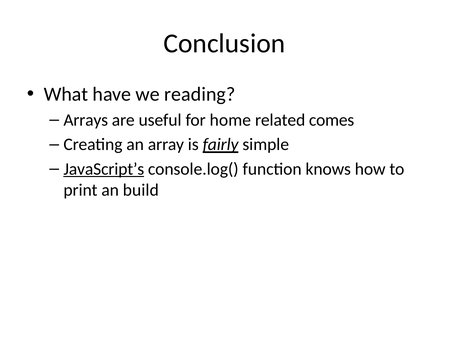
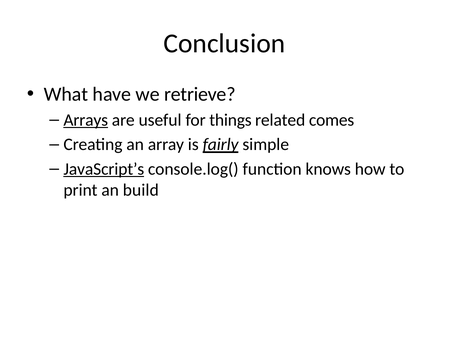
reading: reading -> retrieve
Arrays underline: none -> present
home: home -> things
